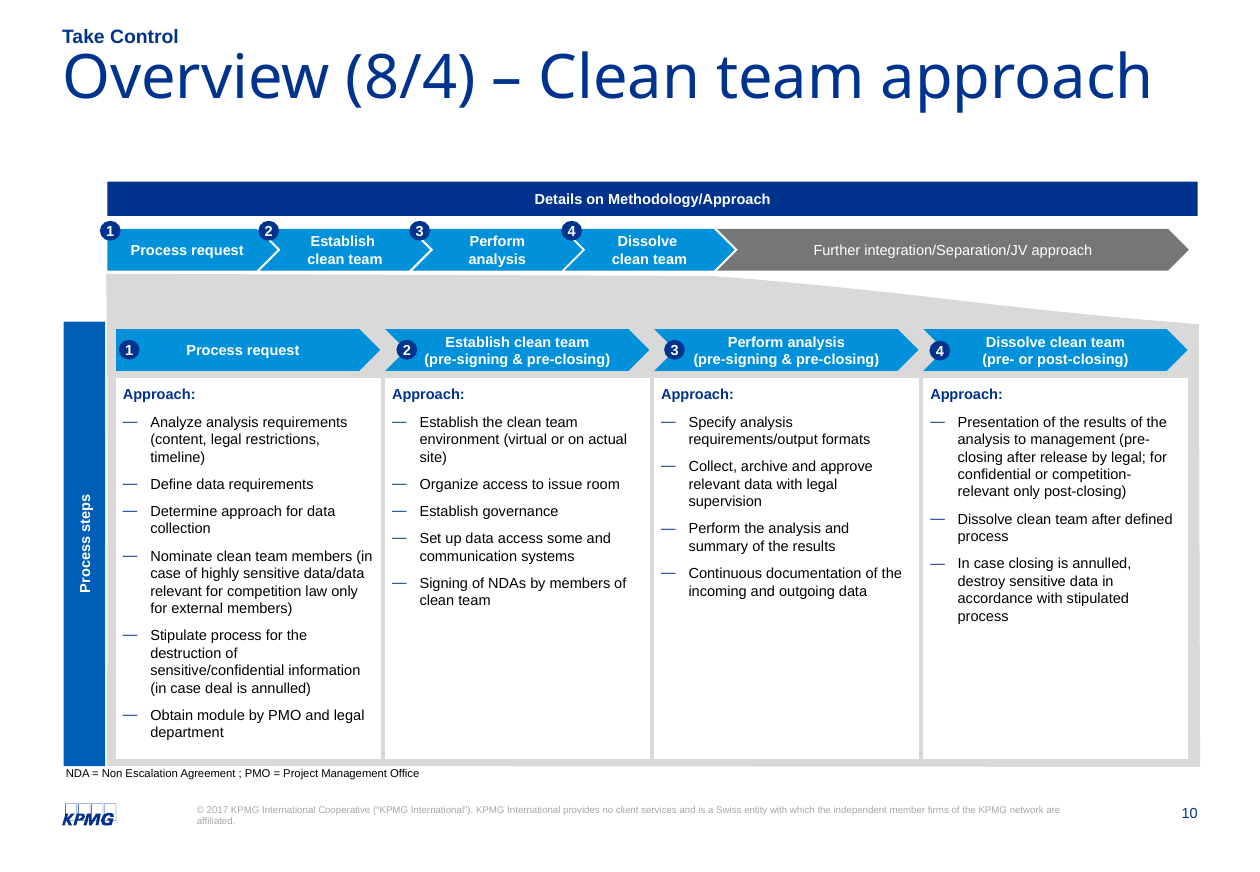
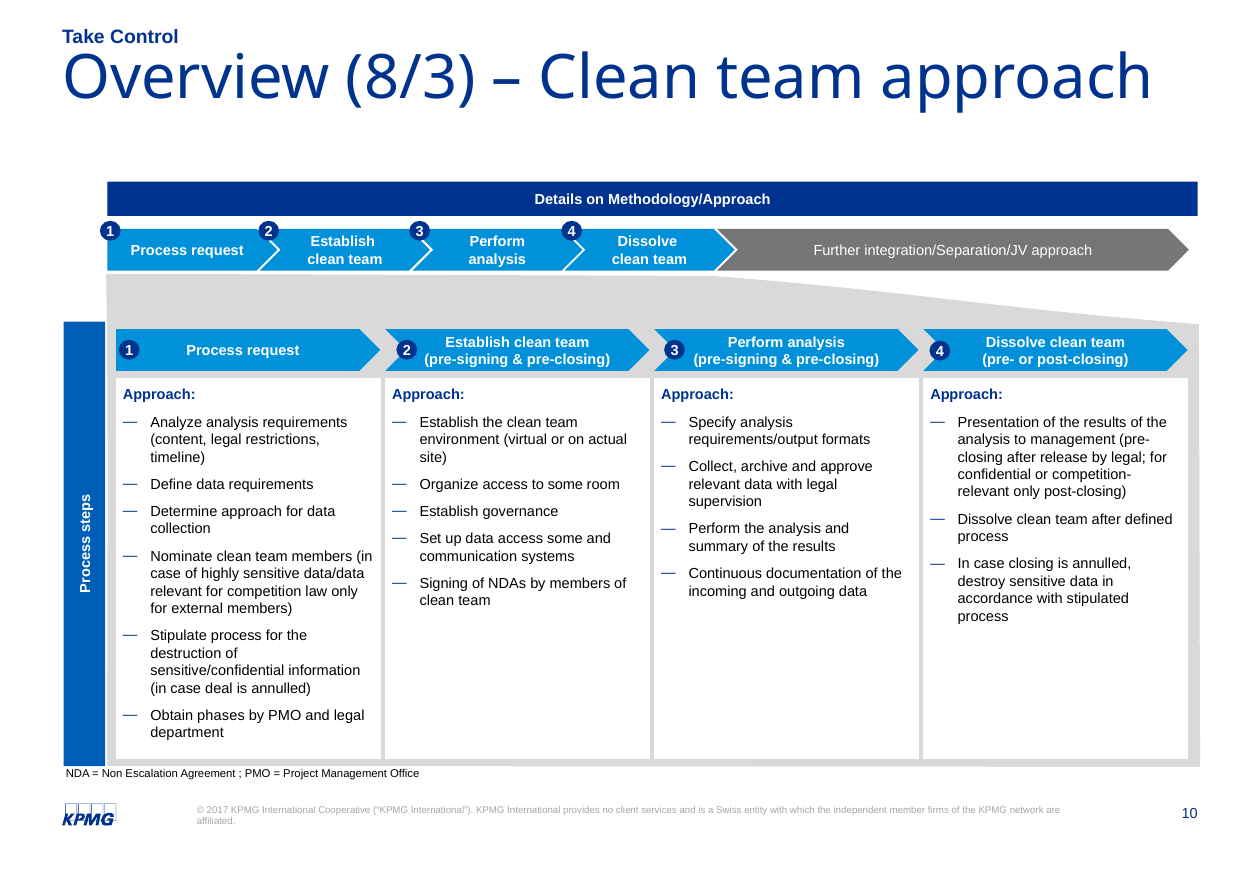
8/4: 8/4 -> 8/3
to issue: issue -> some
module: module -> phases
